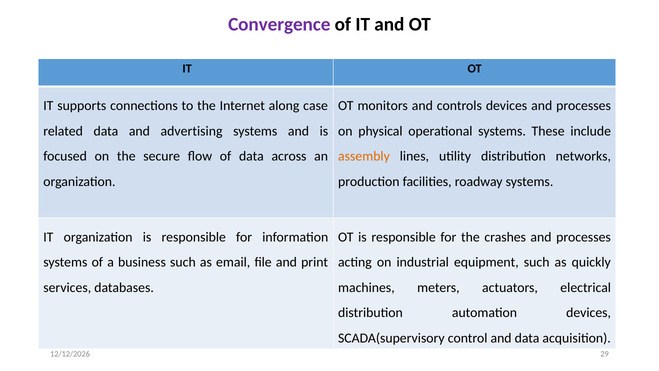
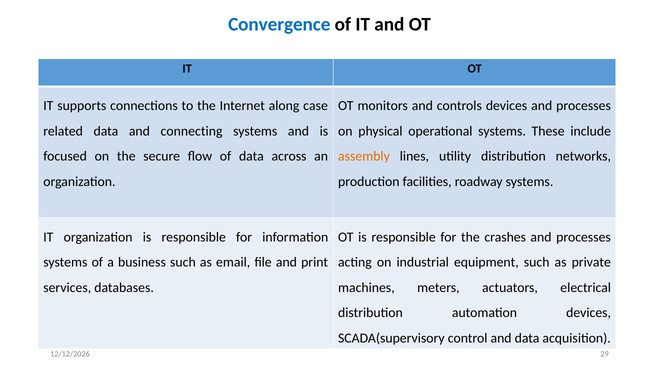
Convergence colour: purple -> blue
advertising: advertising -> connecting
quickly: quickly -> private
